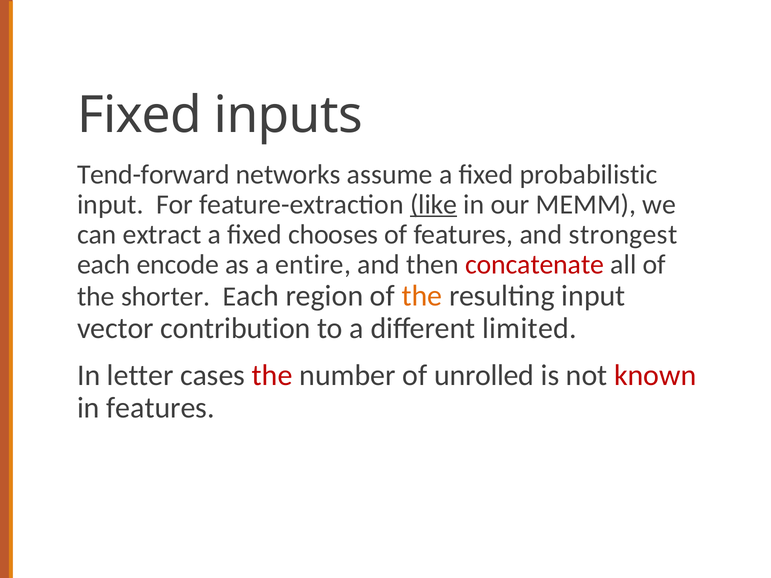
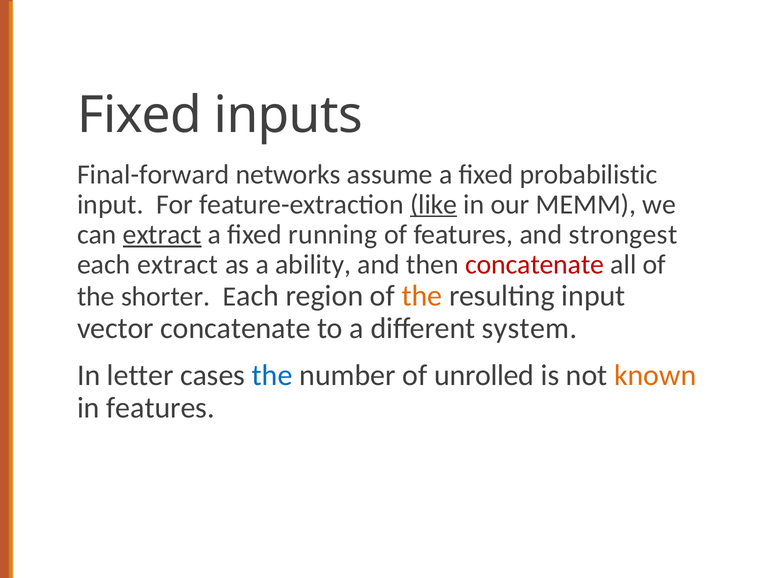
Tend-forward: Tend-forward -> Final-forward
extract at (162, 235) underline: none -> present
chooses: chooses -> running
each encode: encode -> extract
entire: entire -> ability
vector contribution: contribution -> concatenate
limited: limited -> system
the at (272, 376) colour: red -> blue
known colour: red -> orange
